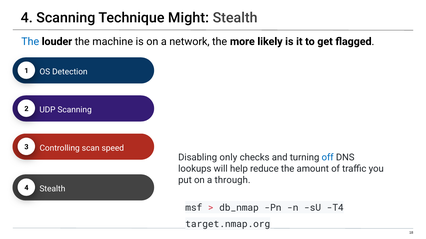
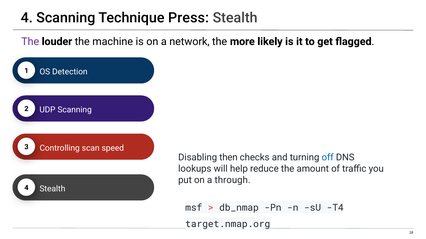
Might: Might -> Press
The at (30, 42) colour: blue -> purple
only: only -> then
